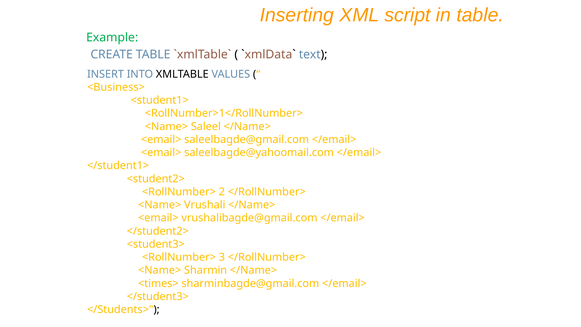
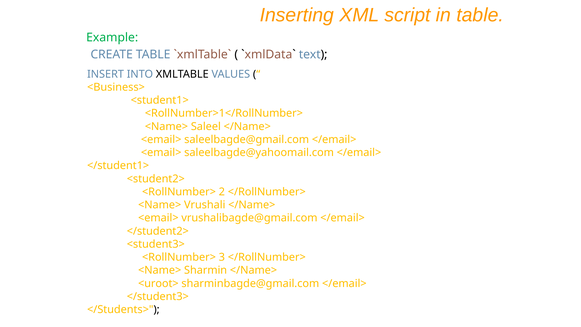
<times>: <times> -> <uroot>
